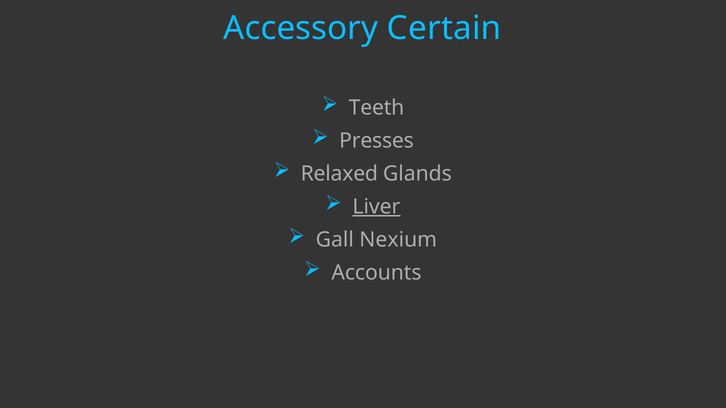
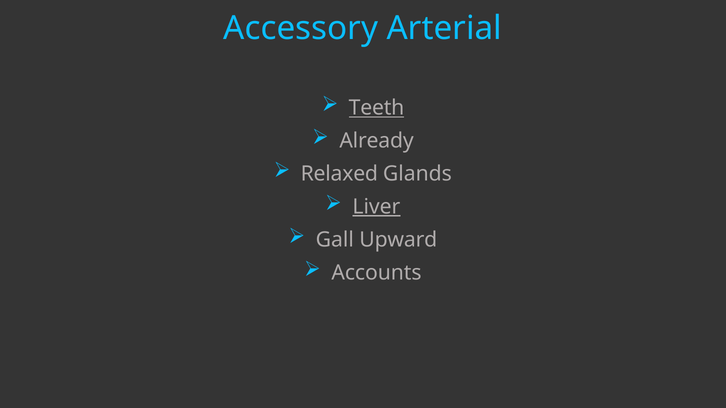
Certain: Certain -> Arterial
Teeth underline: none -> present
Presses: Presses -> Already
Nexium: Nexium -> Upward
